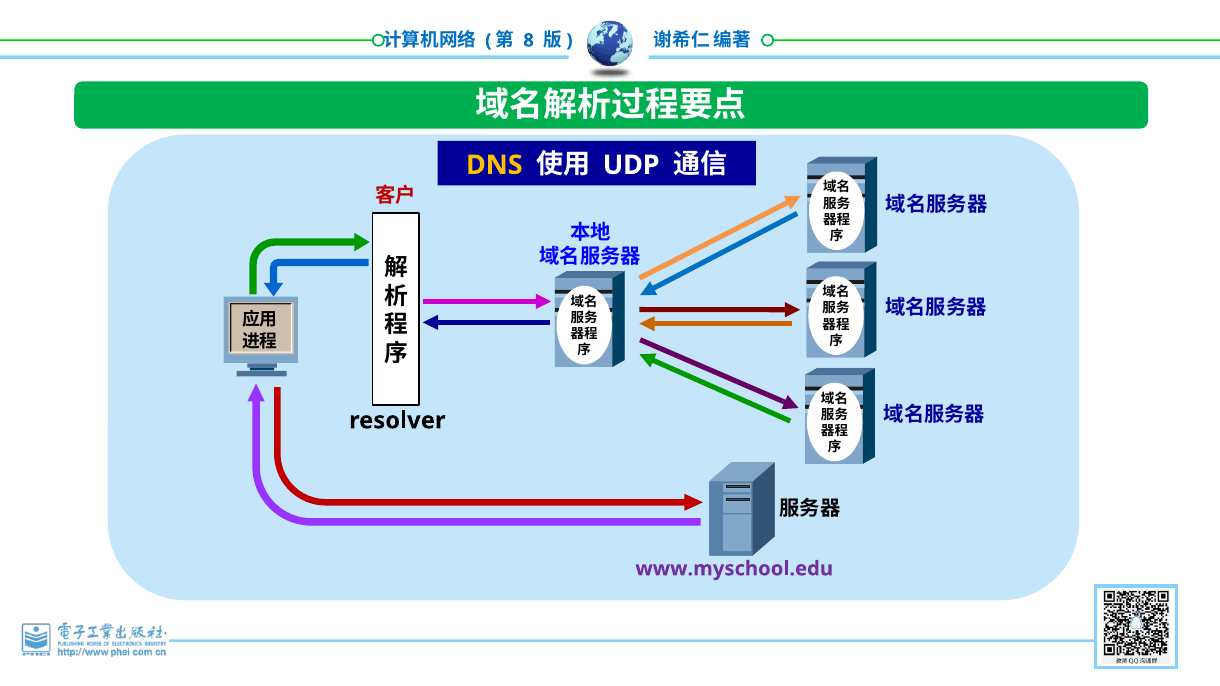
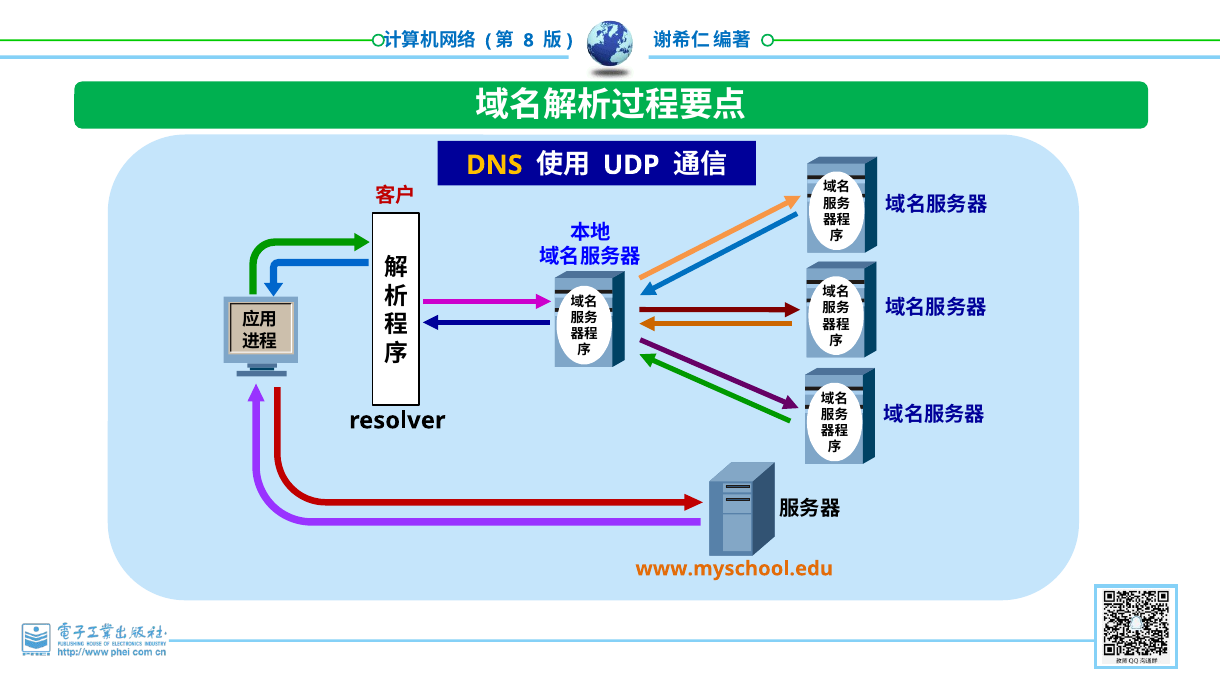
www.myschool.edu colour: purple -> orange
